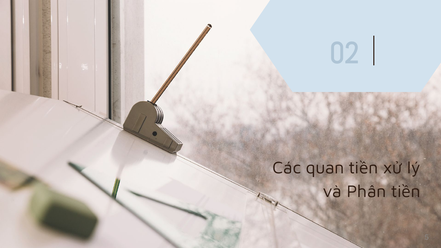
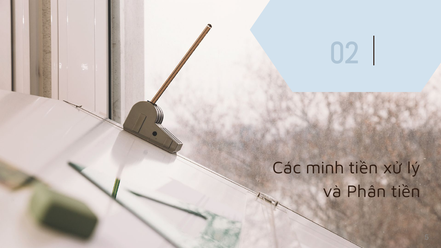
quan: quan -> minh
